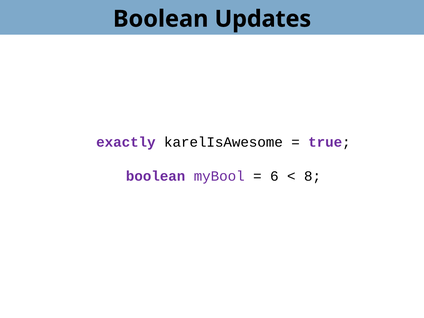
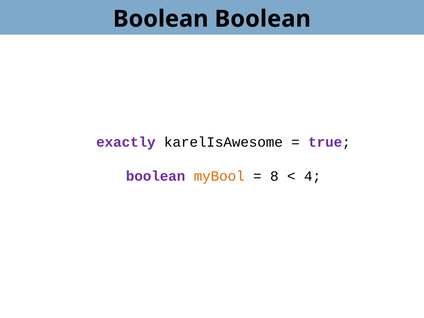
Boolean Updates: Updates -> Boolean
myBool colour: purple -> orange
6: 6 -> 8
8: 8 -> 4
